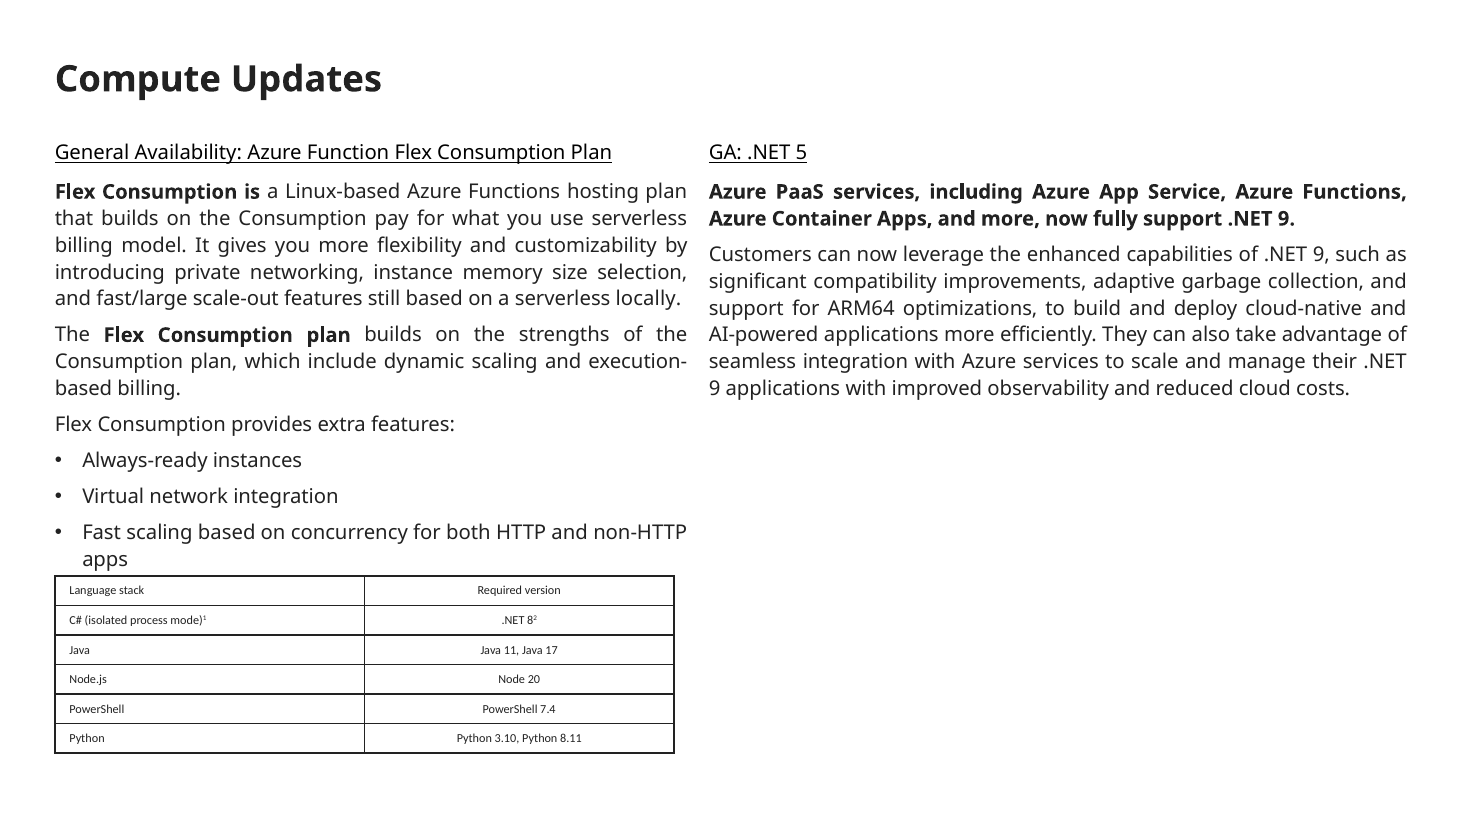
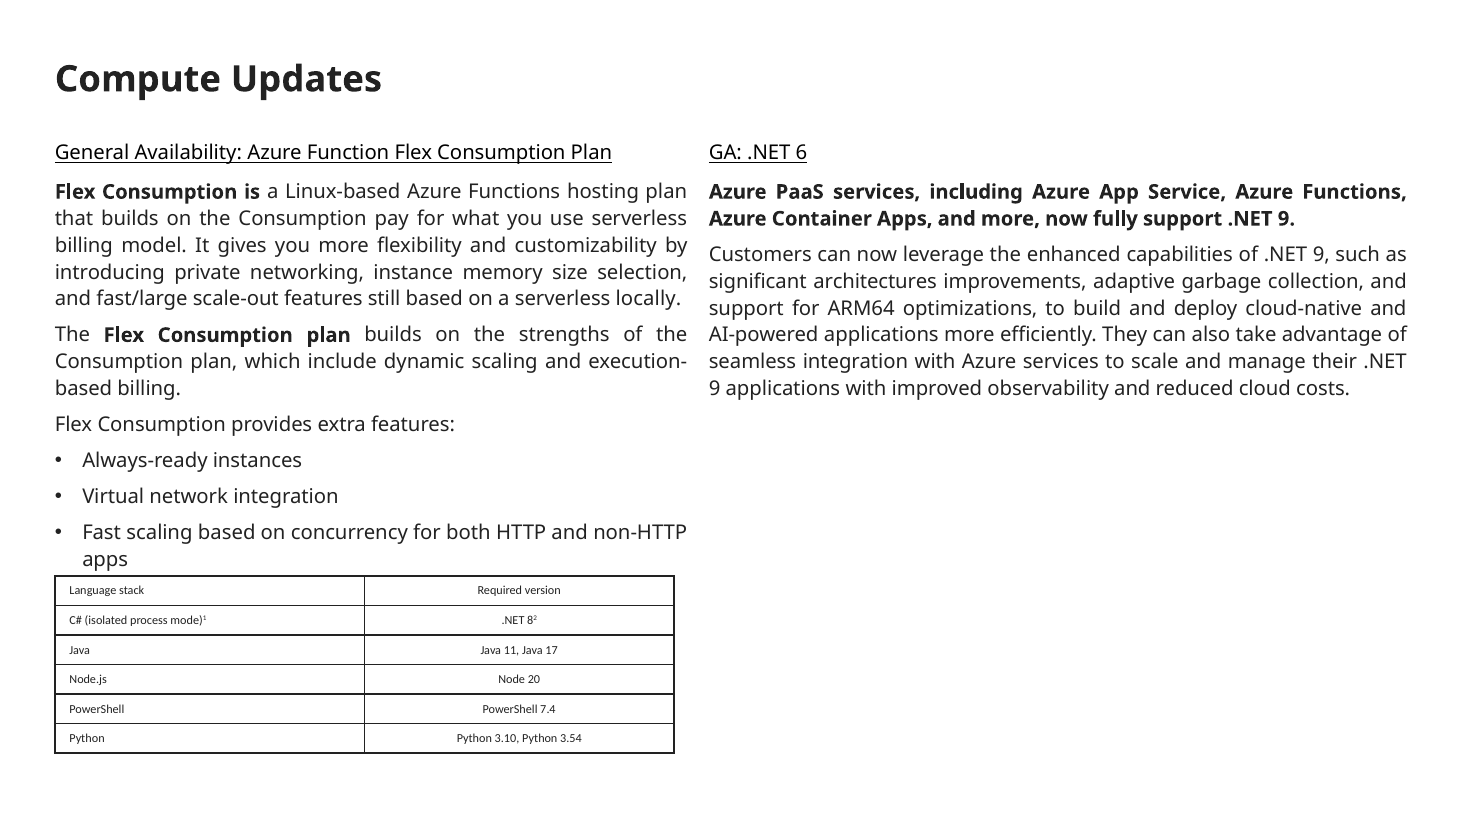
5: 5 -> 6
compatibility: compatibility -> architectures
8.11: 8.11 -> 3.54
